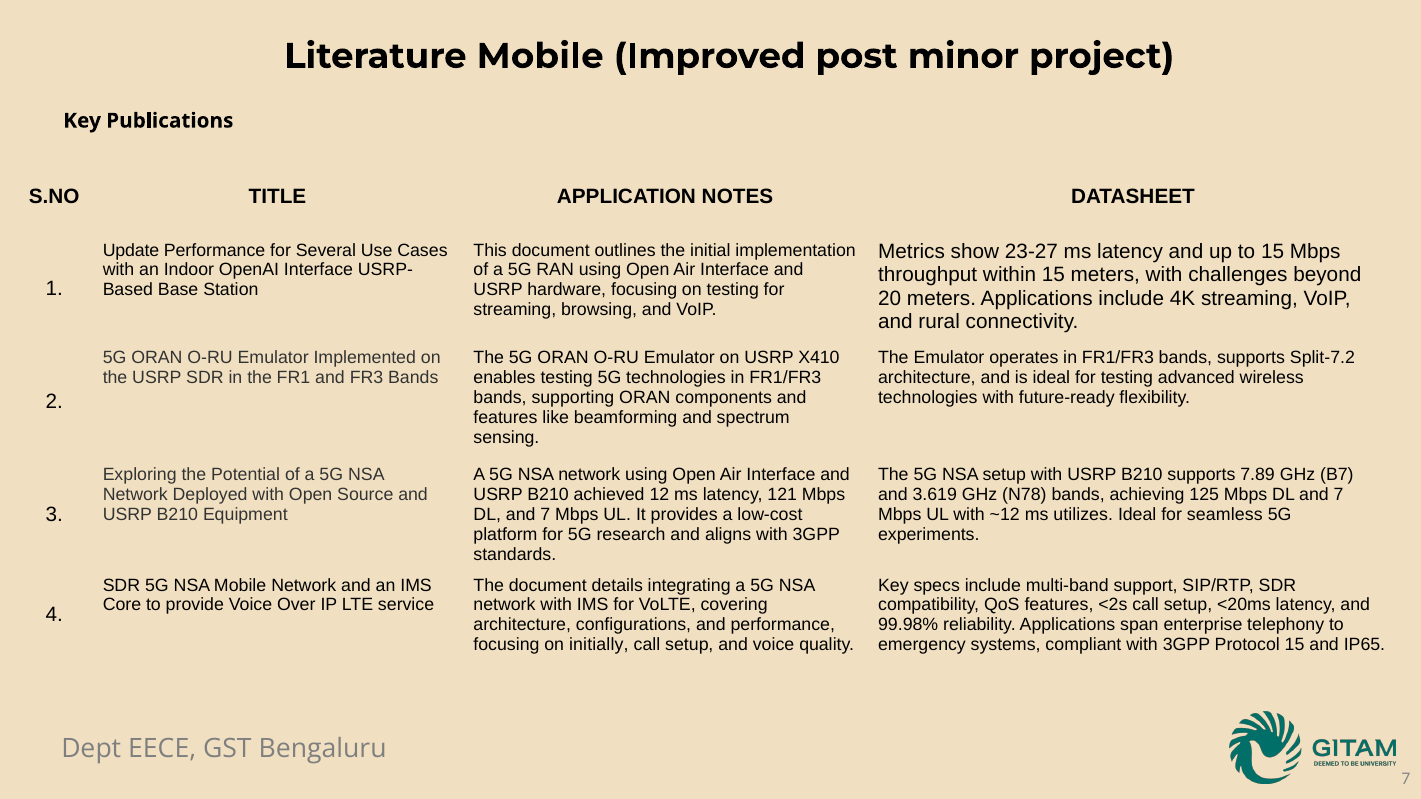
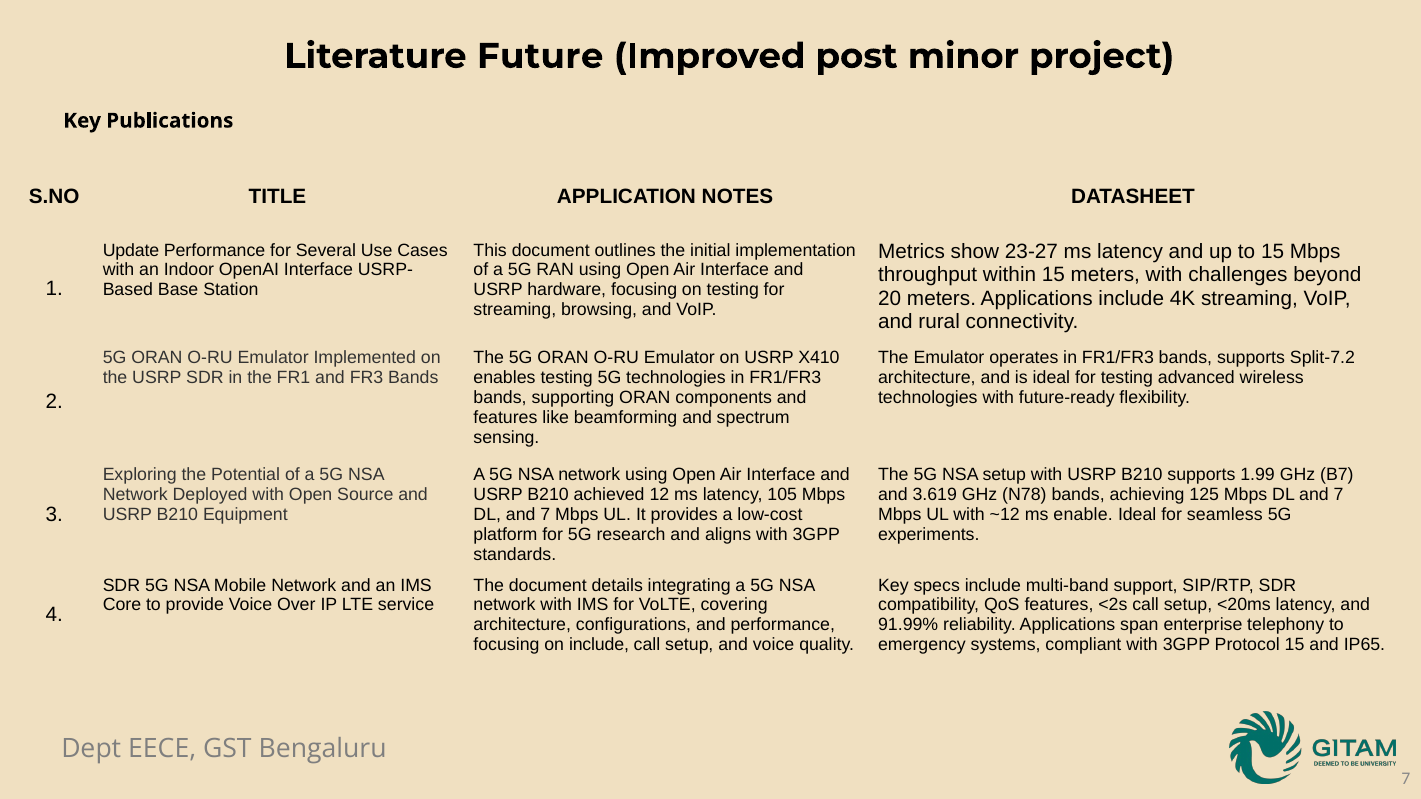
Literature Mobile: Mobile -> Future
7.89: 7.89 -> 1.99
121: 121 -> 105
utilizes: utilizes -> enable
99.98%: 99.98% -> 91.99%
on initially: initially -> include
